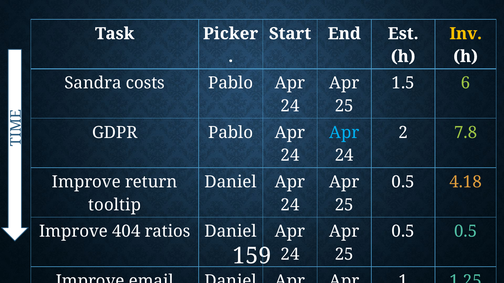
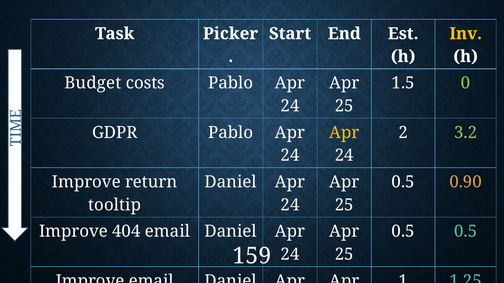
Sandra: Sandra -> Budget
6: 6 -> 0
Apr at (344, 133) colour: light blue -> yellow
7.8: 7.8 -> 3.2
4.18: 4.18 -> 0.90
404 ratios: ratios -> email
